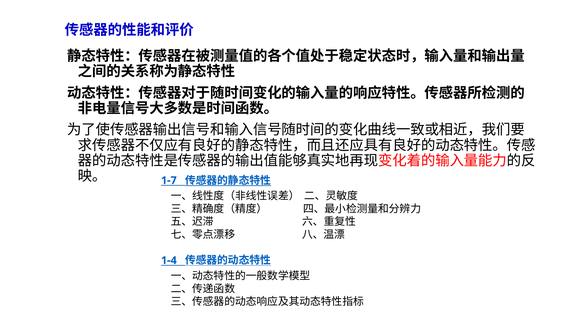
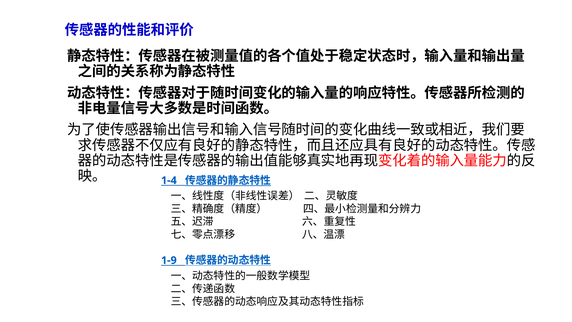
1-7: 1-7 -> 1-4
1-4: 1-4 -> 1-9
